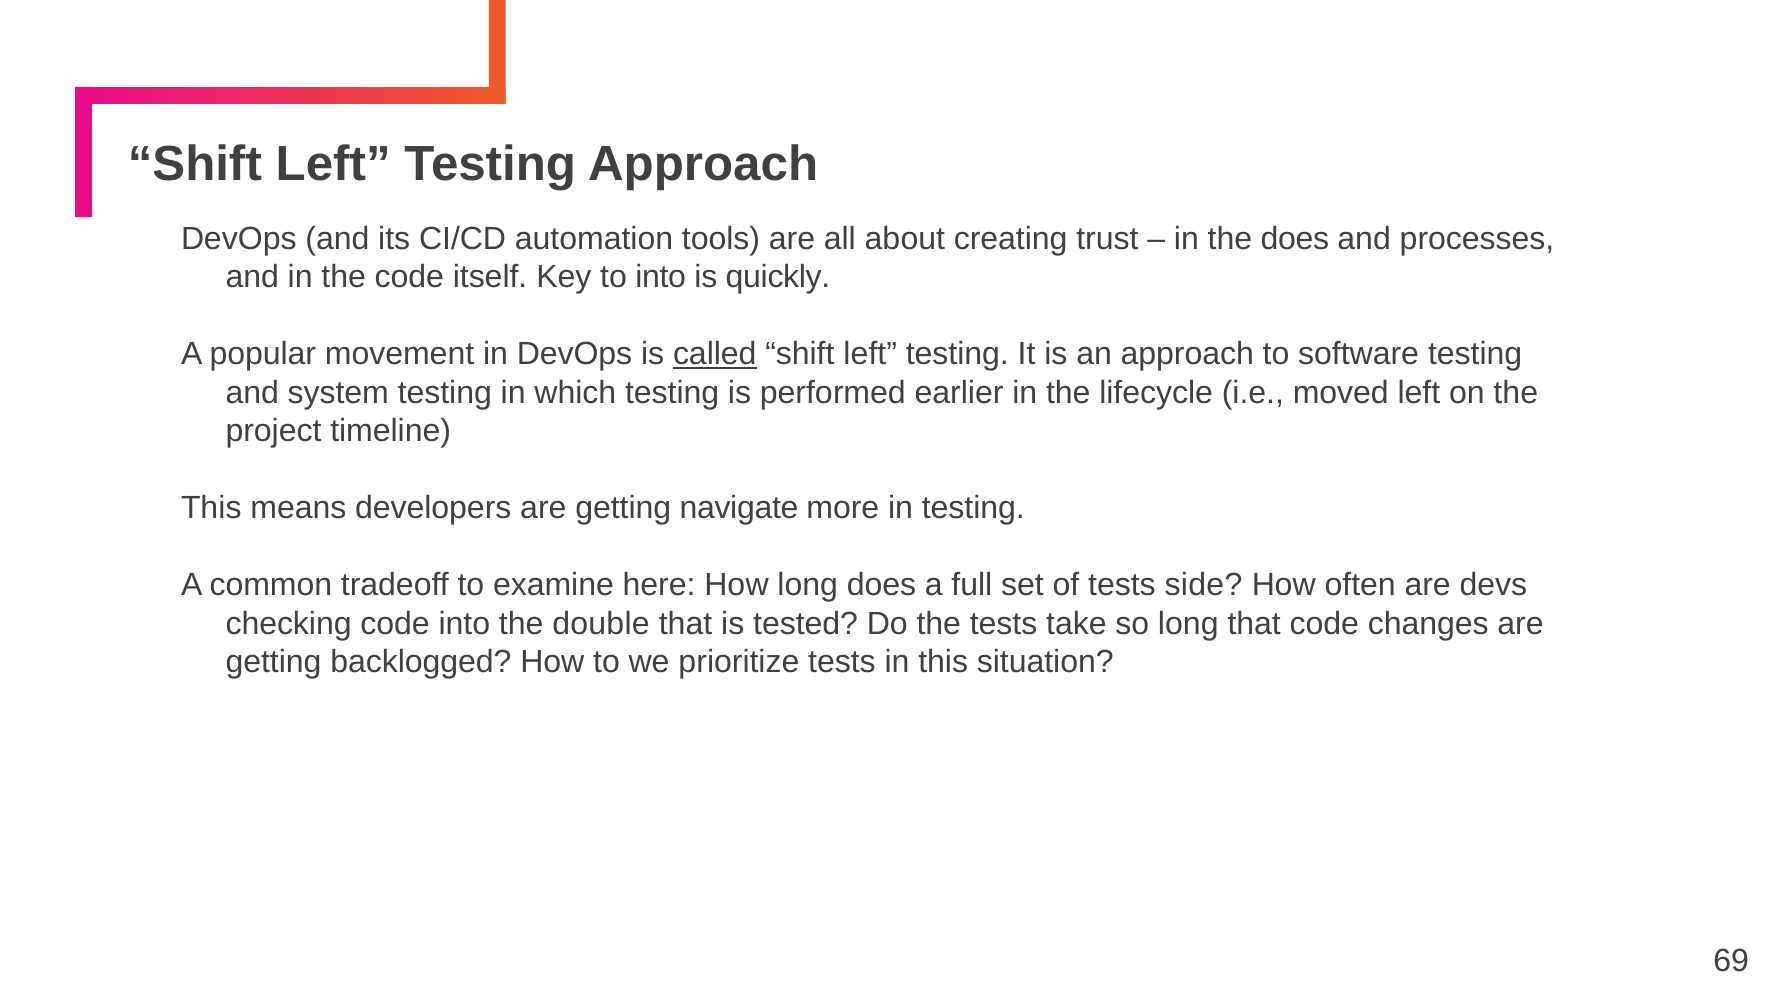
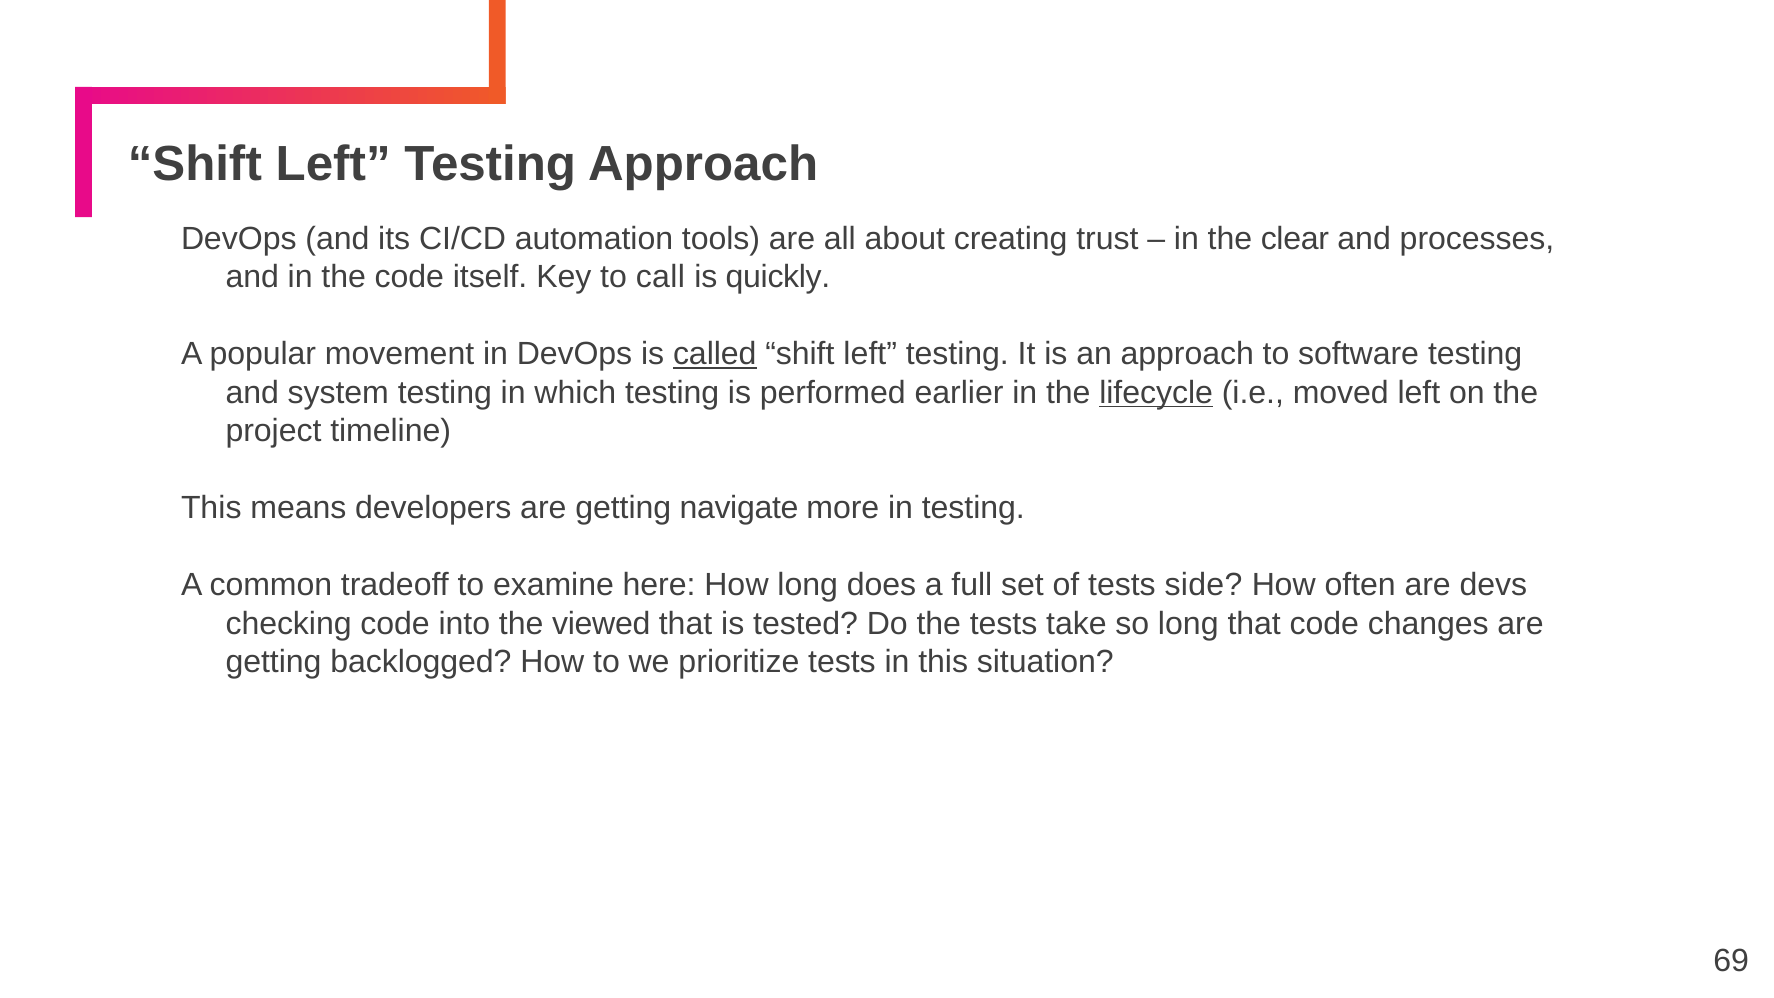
the does: does -> clear
to into: into -> call
lifecycle underline: none -> present
double: double -> viewed
